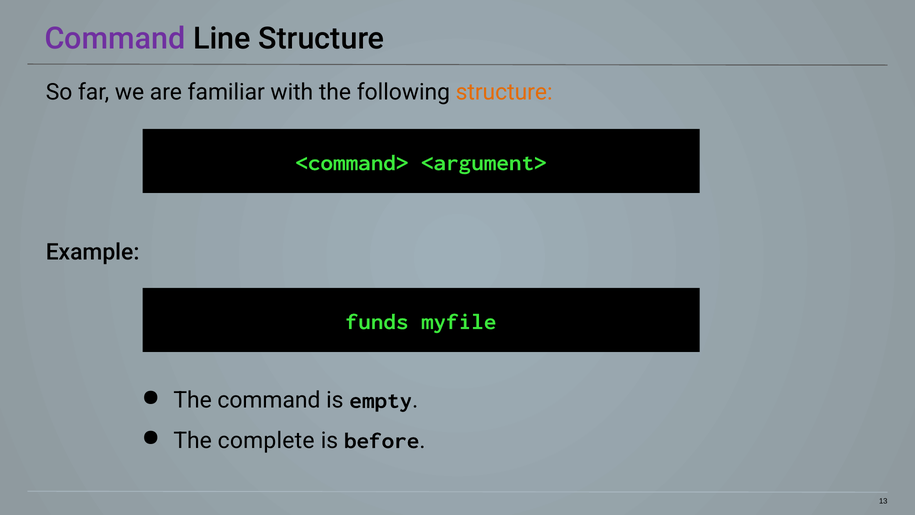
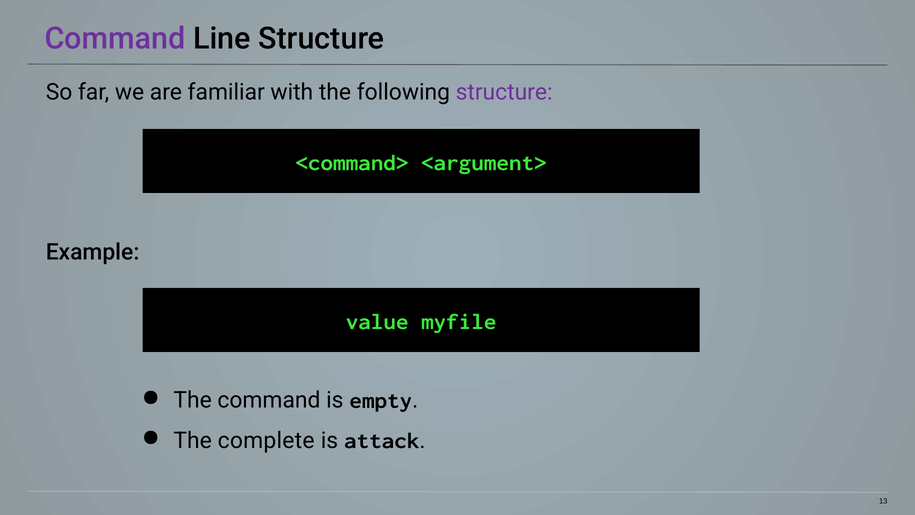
structure at (504, 92) colour: orange -> purple
funds: funds -> value
before: before -> attack
